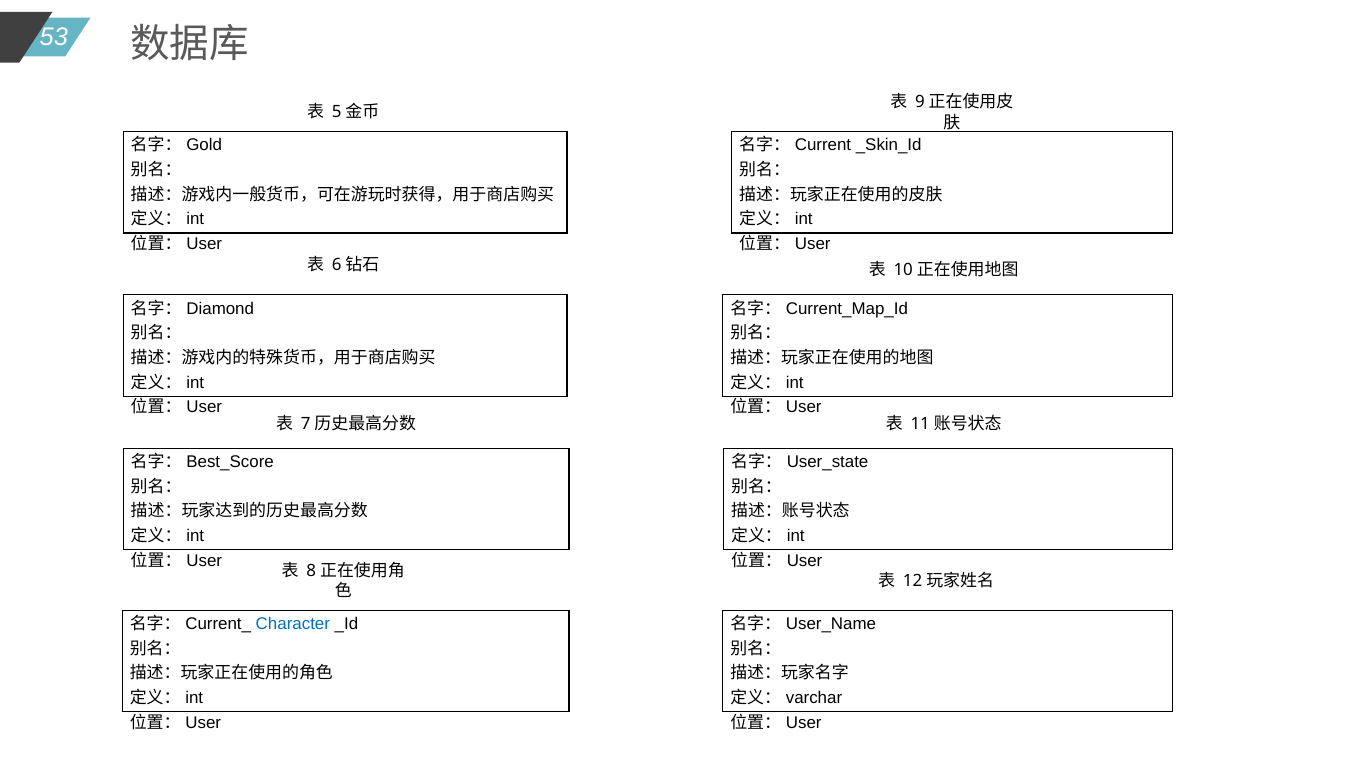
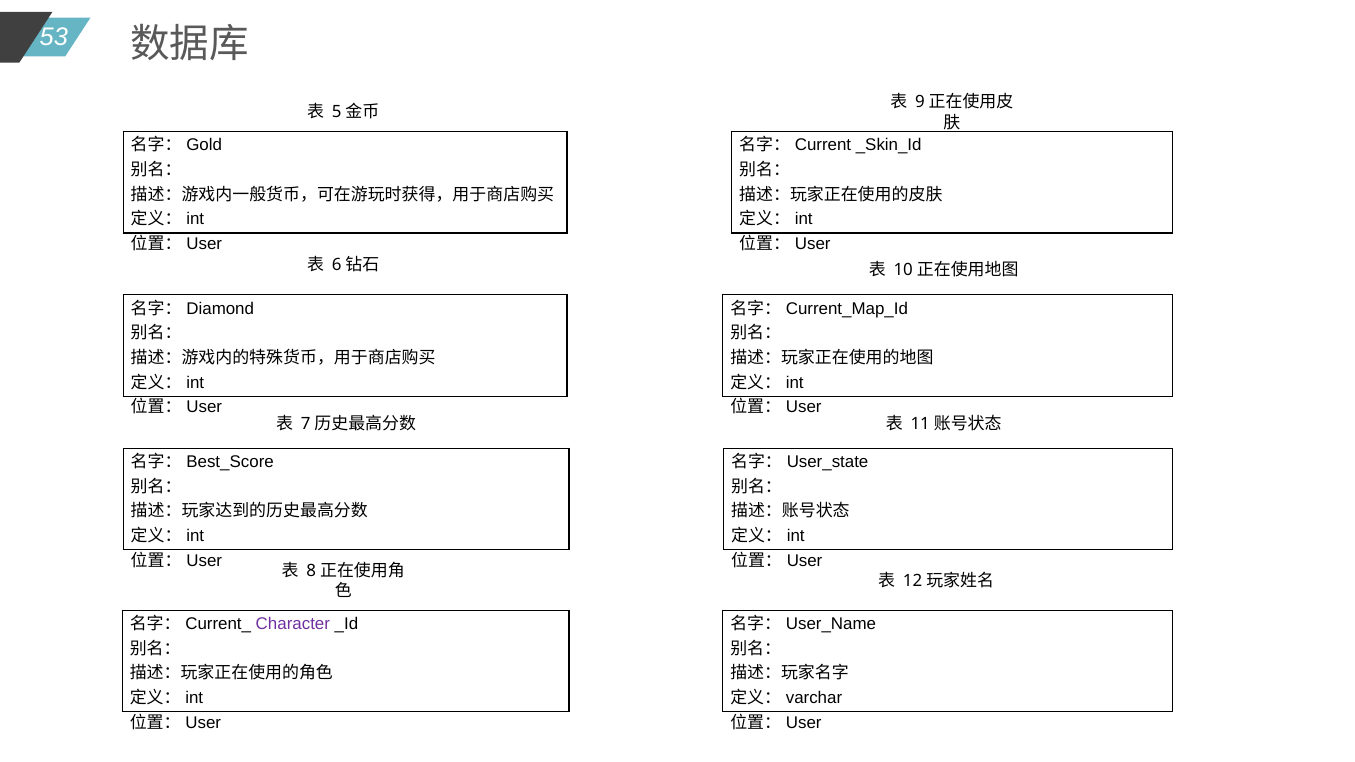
Character colour: blue -> purple
